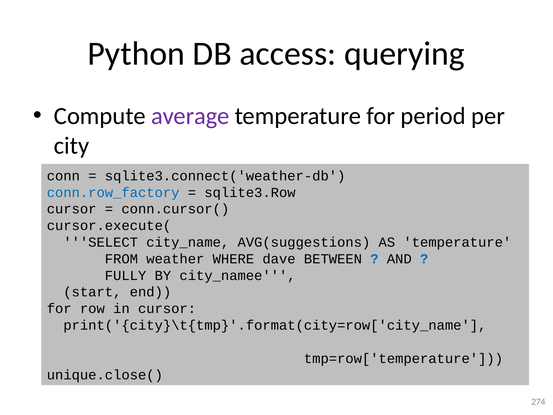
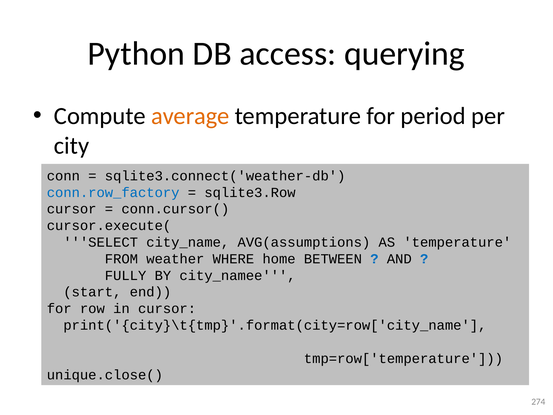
average colour: purple -> orange
AVG(suggestions: AVG(suggestions -> AVG(assumptions
dave: dave -> home
